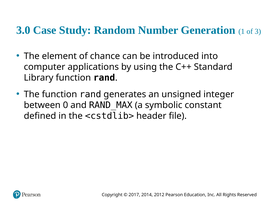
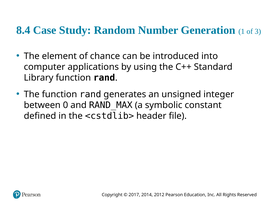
3.0: 3.0 -> 8.4
